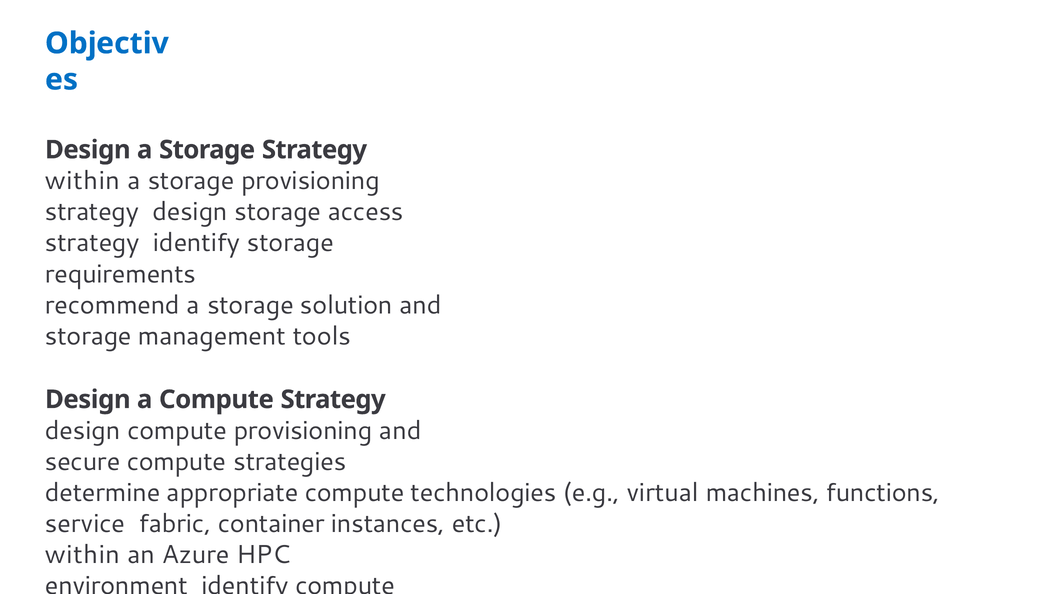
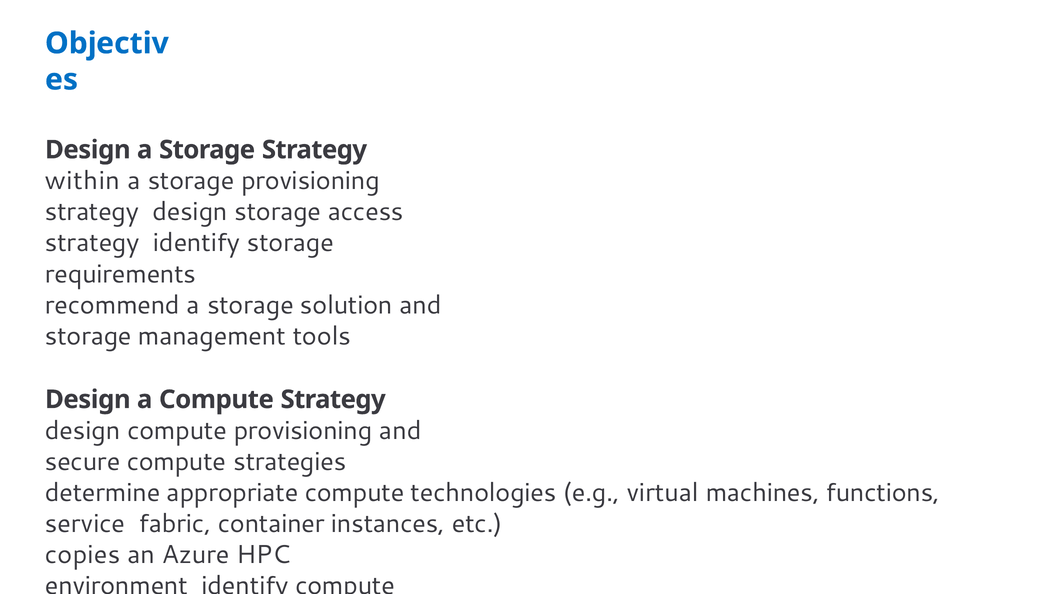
within at (83, 555): within -> copies
